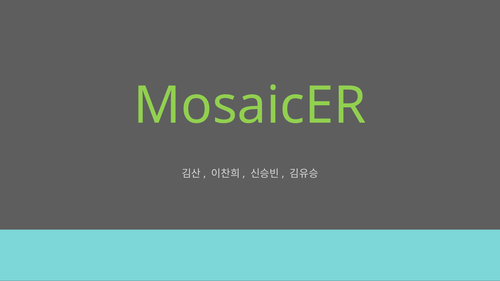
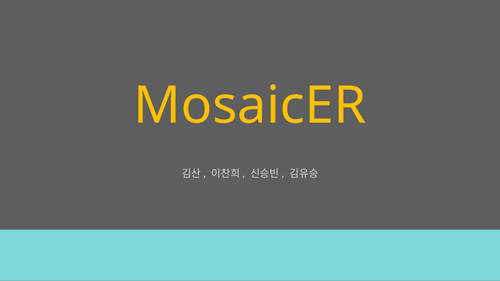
MosaicER colour: light green -> yellow
